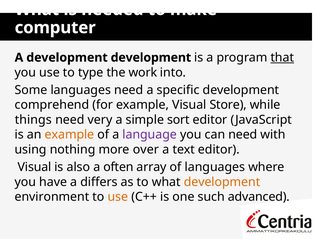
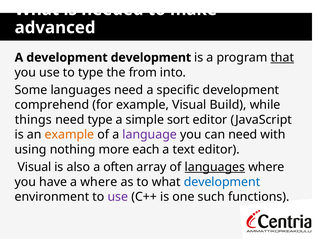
computer: computer -> advanced
work: work -> from
Store: Store -> Build
need very: very -> type
over: over -> each
languages at (215, 167) underline: none -> present
a differs: differs -> where
development at (222, 182) colour: orange -> blue
use at (118, 196) colour: orange -> purple
advanced: advanced -> functions
